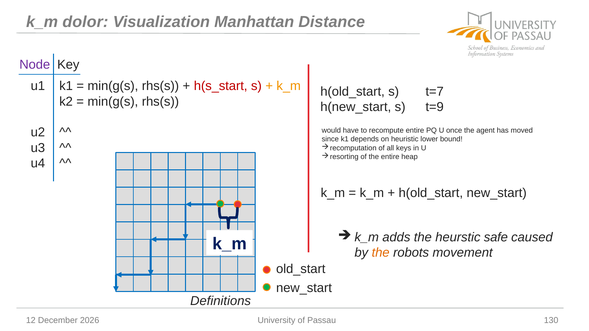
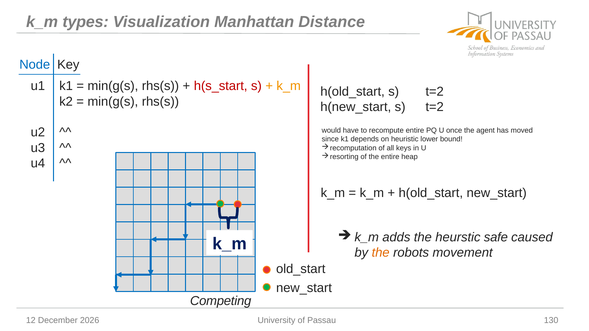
dolor: dolor -> types
Node colour: purple -> blue
h(old_start s t=7: t=7 -> t=2
h(new_start s t=9: t=9 -> t=2
Definitions: Definitions -> Competing
